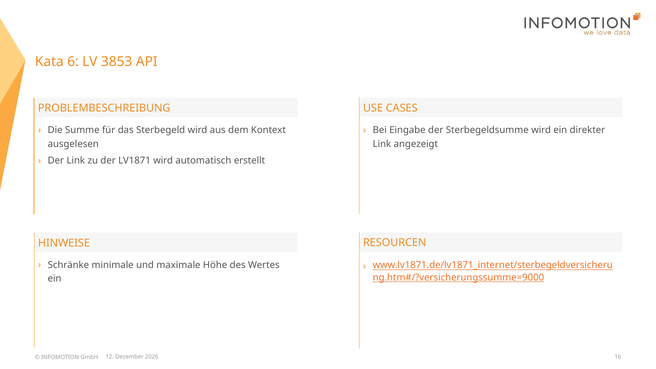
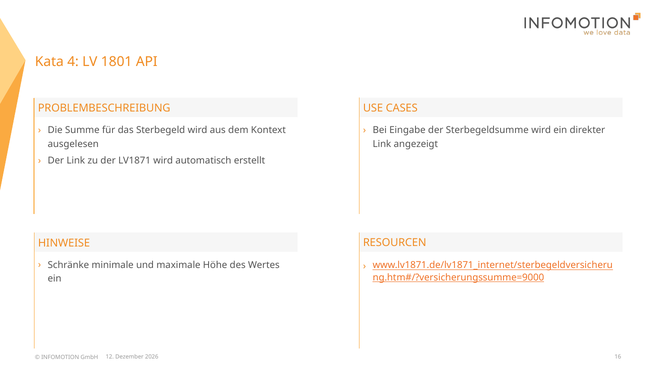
6: 6 -> 4
3853: 3853 -> 1801
